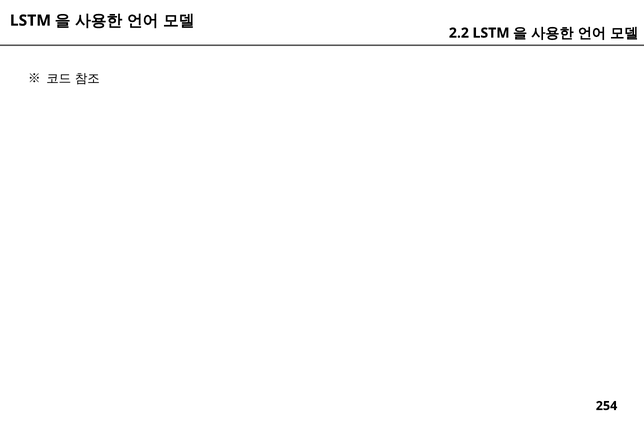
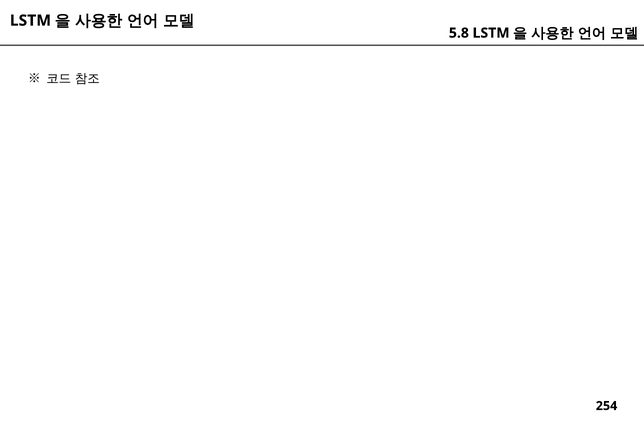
2.2: 2.2 -> 5.8
